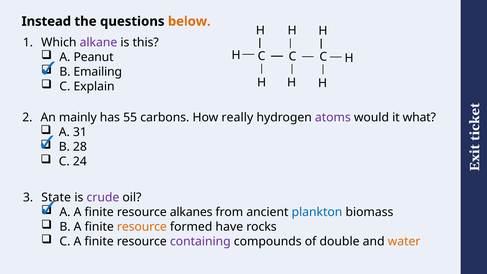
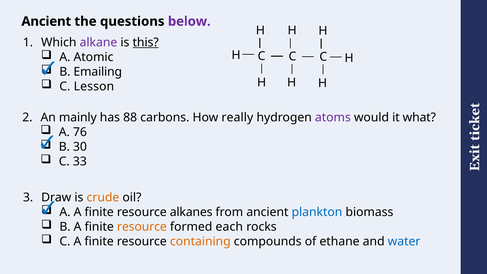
Instead at (46, 21): Instead -> Ancient
below colour: orange -> purple
this underline: none -> present
Peanut: Peanut -> Atomic
Explain: Explain -> Lesson
55: 55 -> 88
31: 31 -> 76
28: 28 -> 30
24: 24 -> 33
State: State -> Draw
crude colour: purple -> orange
have: have -> each
containing colour: purple -> orange
double: double -> ethane
water colour: orange -> blue
